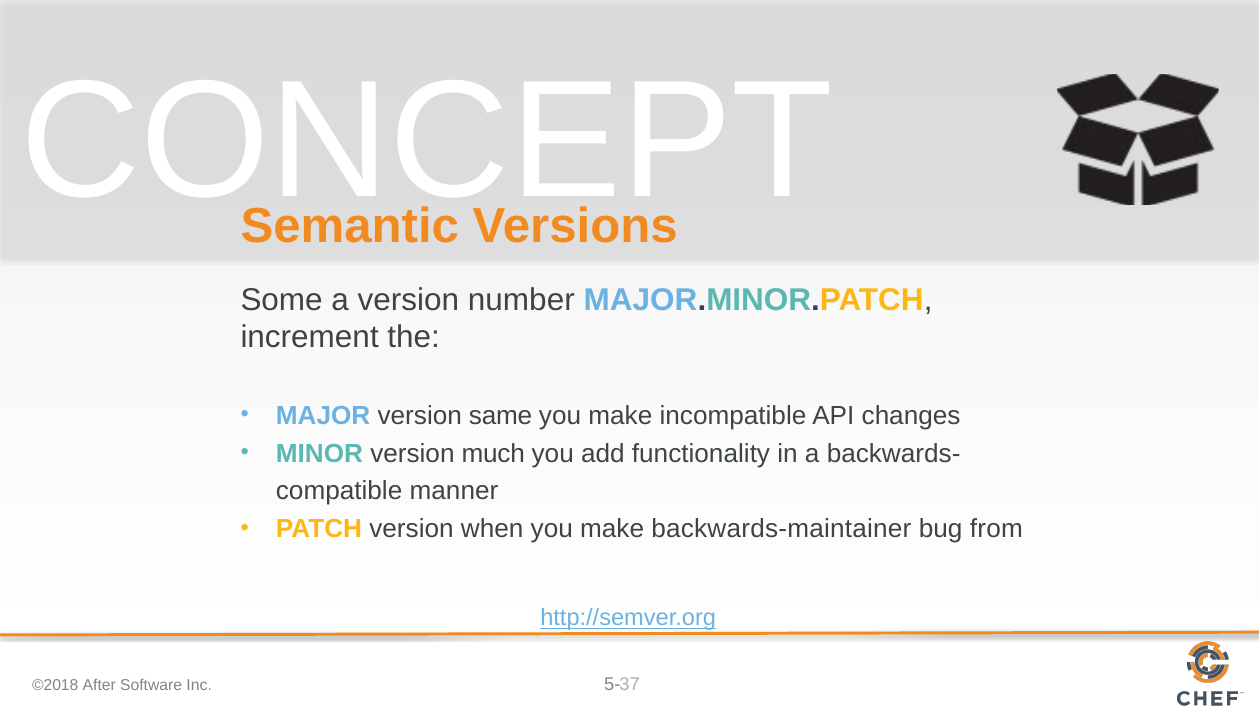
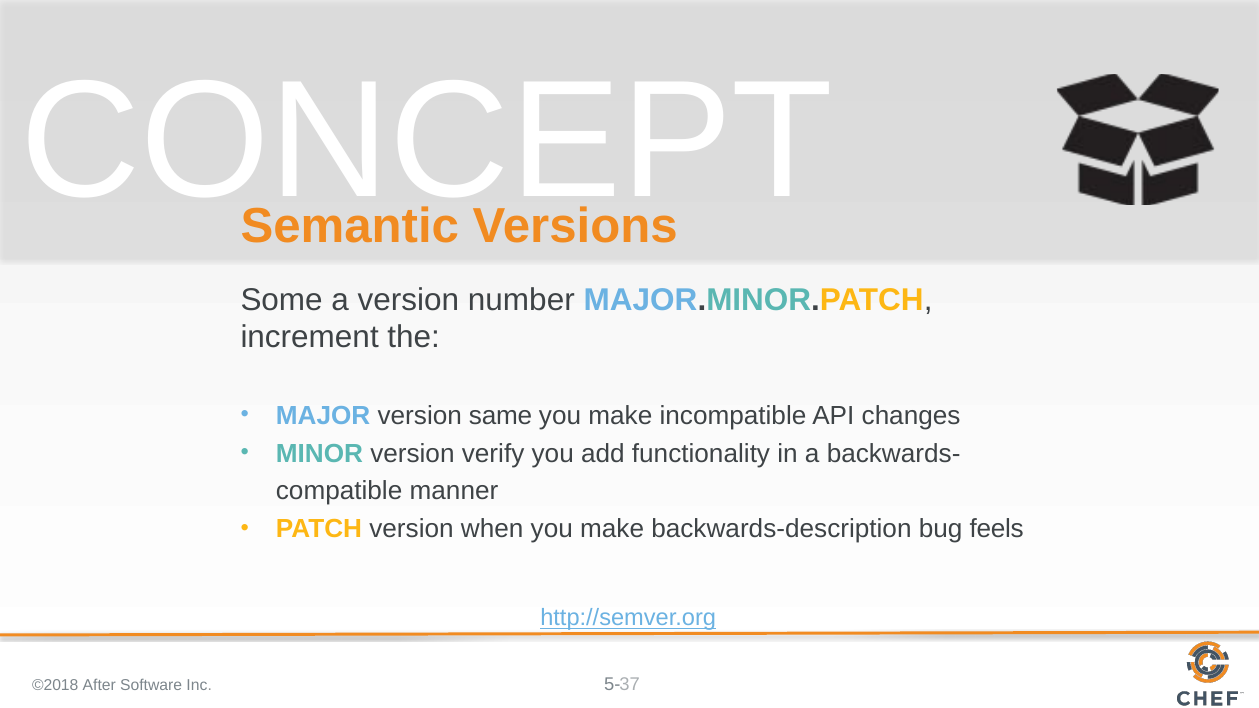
much: much -> verify
backwards-maintainer: backwards-maintainer -> backwards-description
from: from -> feels
